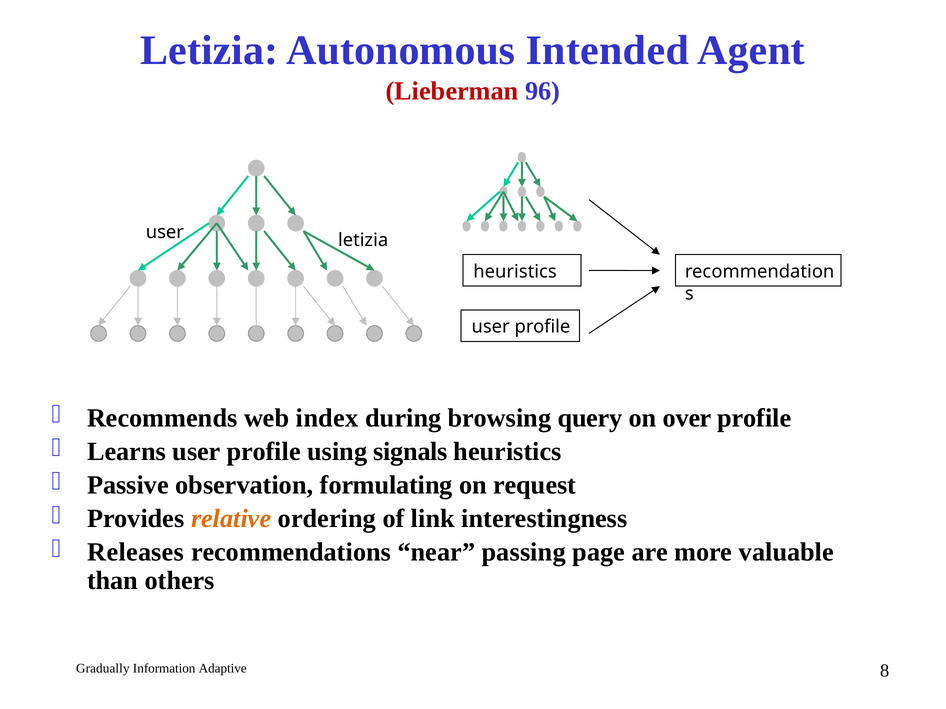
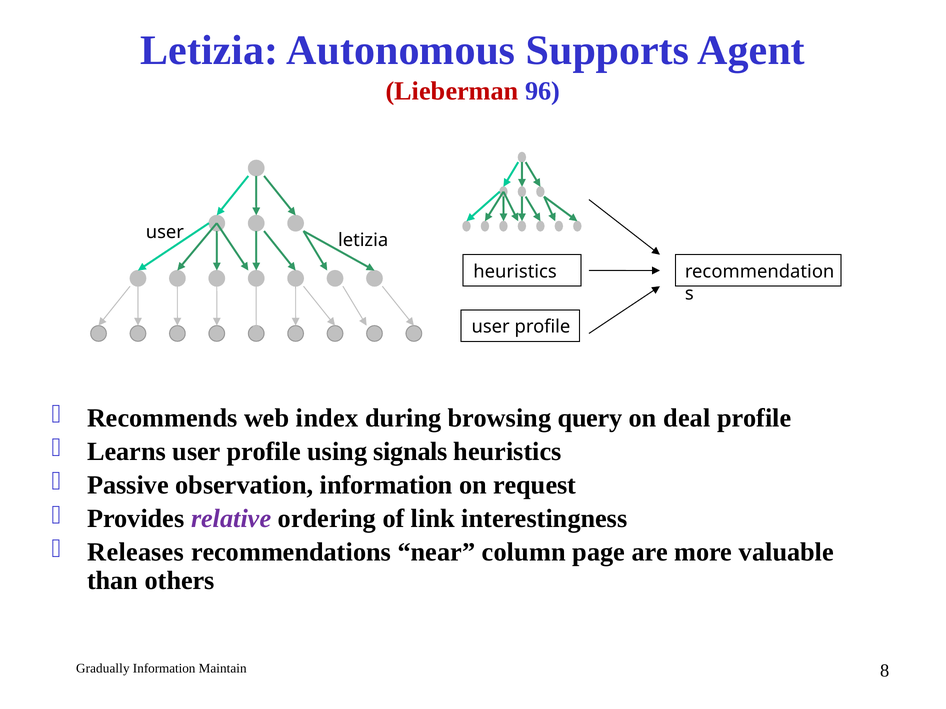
Intended: Intended -> Supports
over: over -> deal
observation formulating: formulating -> information
relative colour: orange -> purple
passing: passing -> column
Adaptive: Adaptive -> Maintain
